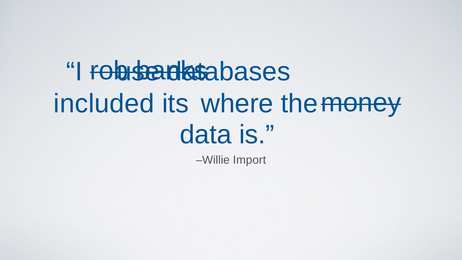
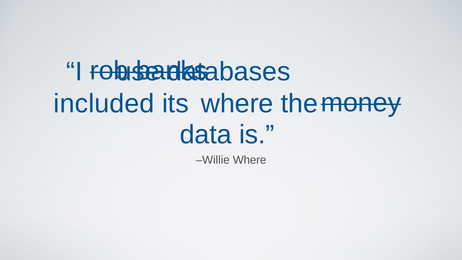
Willie Import: Import -> Where
